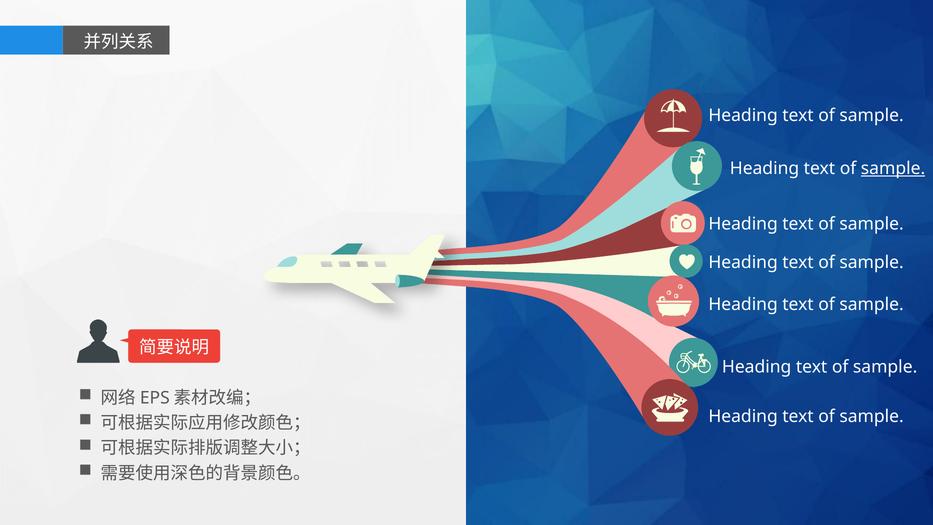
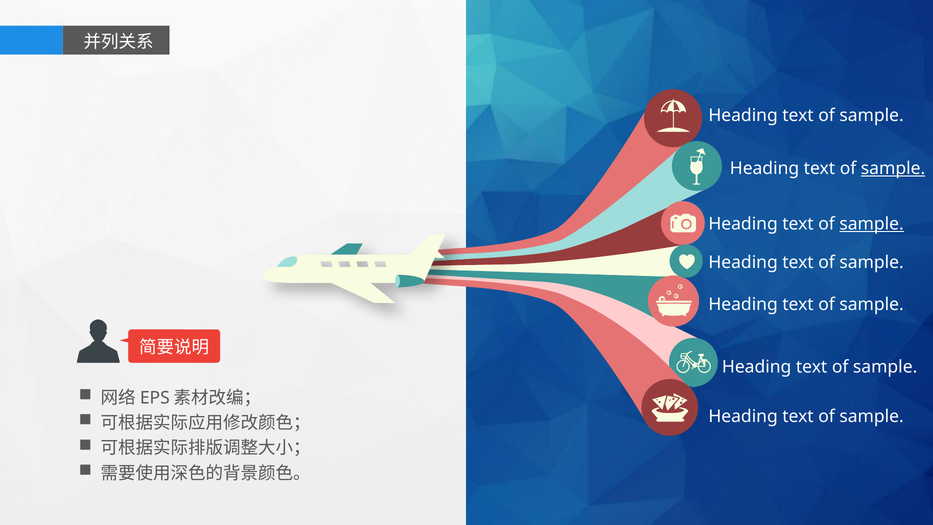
sample at (872, 224) underline: none -> present
